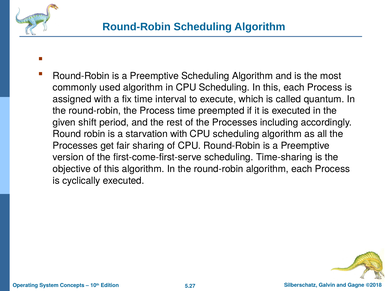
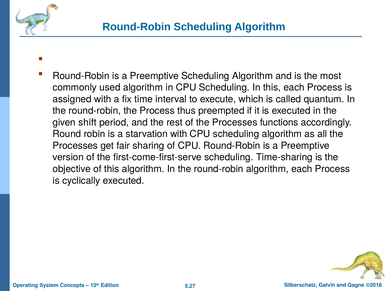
Process time: time -> thus
including: including -> functions
